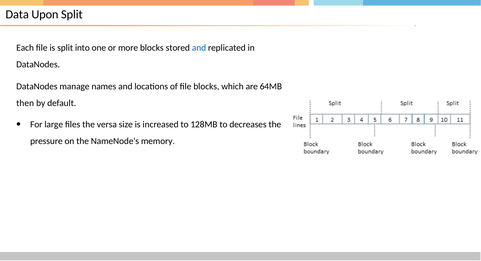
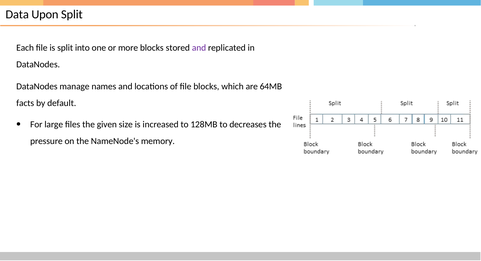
and at (199, 48) colour: blue -> purple
then: then -> facts
versa: versa -> given
